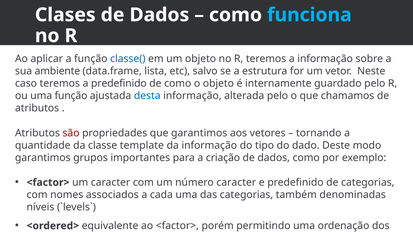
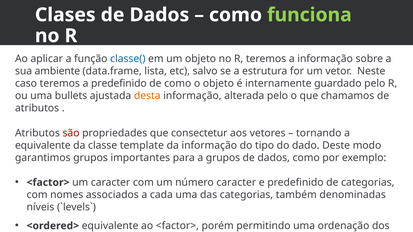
funciona colour: light blue -> light green
uma função: função -> bullets
desta colour: blue -> orange
que garantimos: garantimos -> consectetur
quantidade at (43, 146): quantidade -> equivalente
a criação: criação -> grupos
